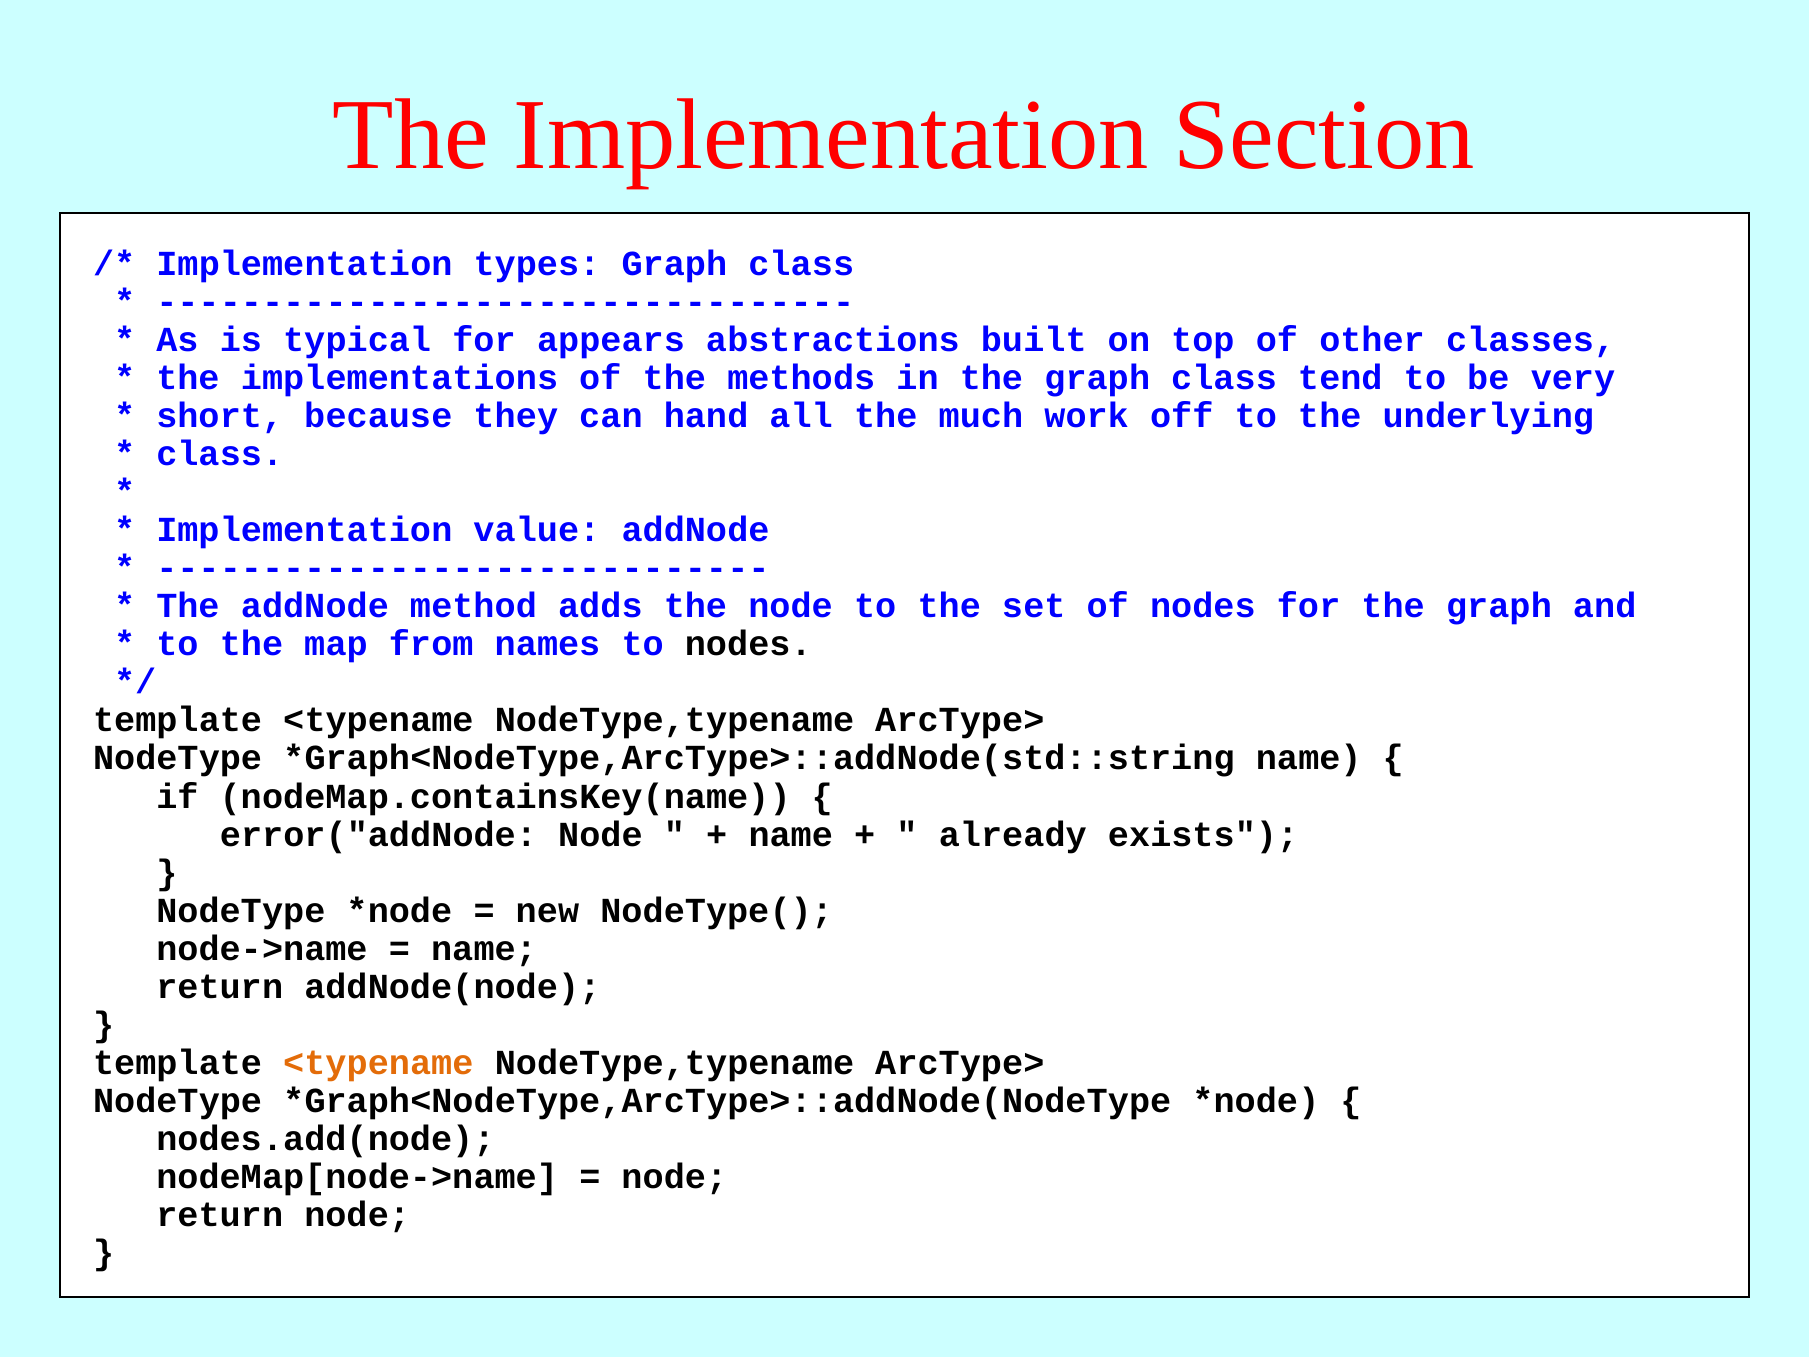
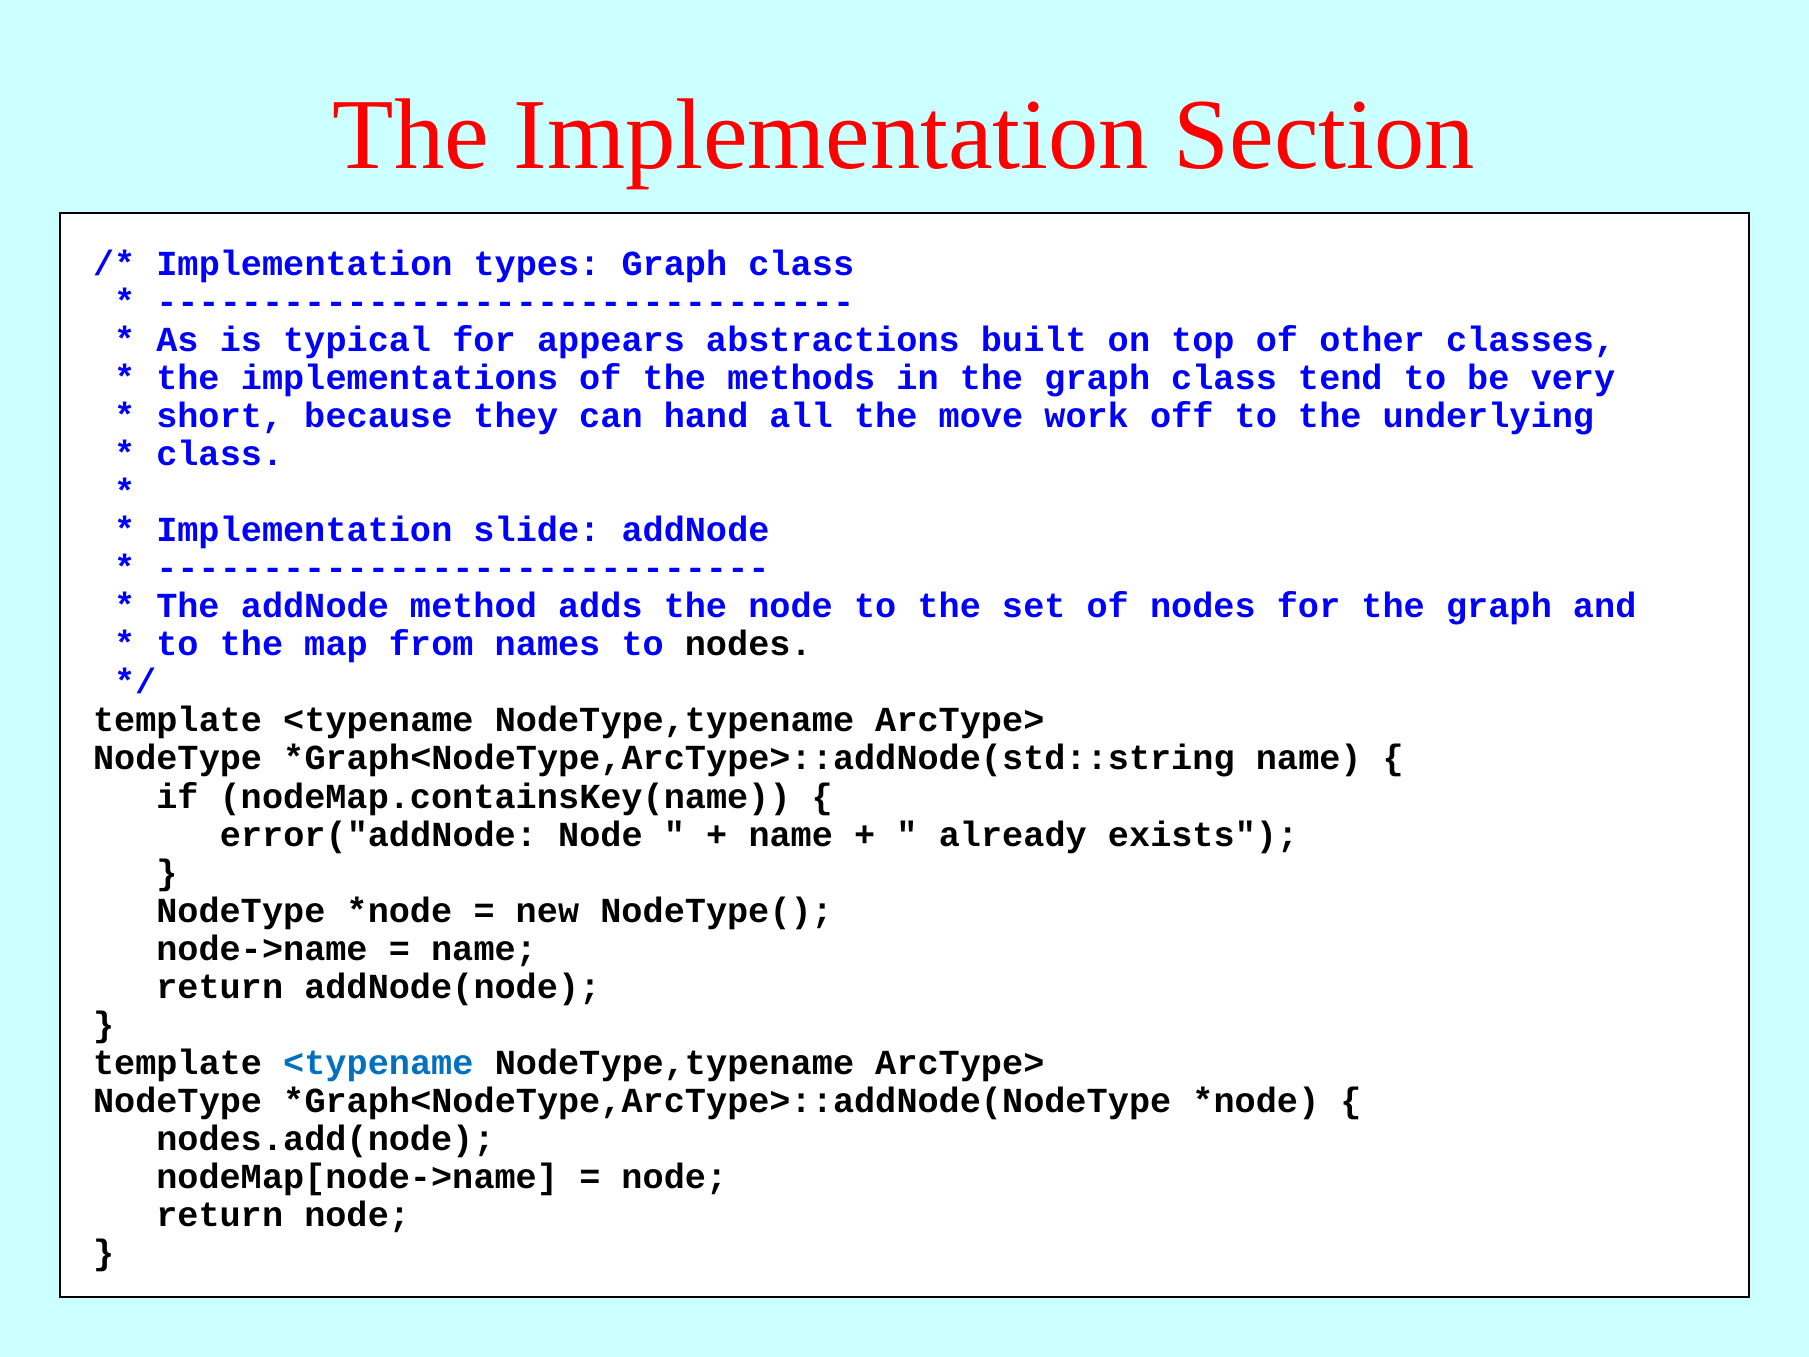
much: much -> move
value: value -> slide
<typename at (378, 1062) colour: orange -> blue
